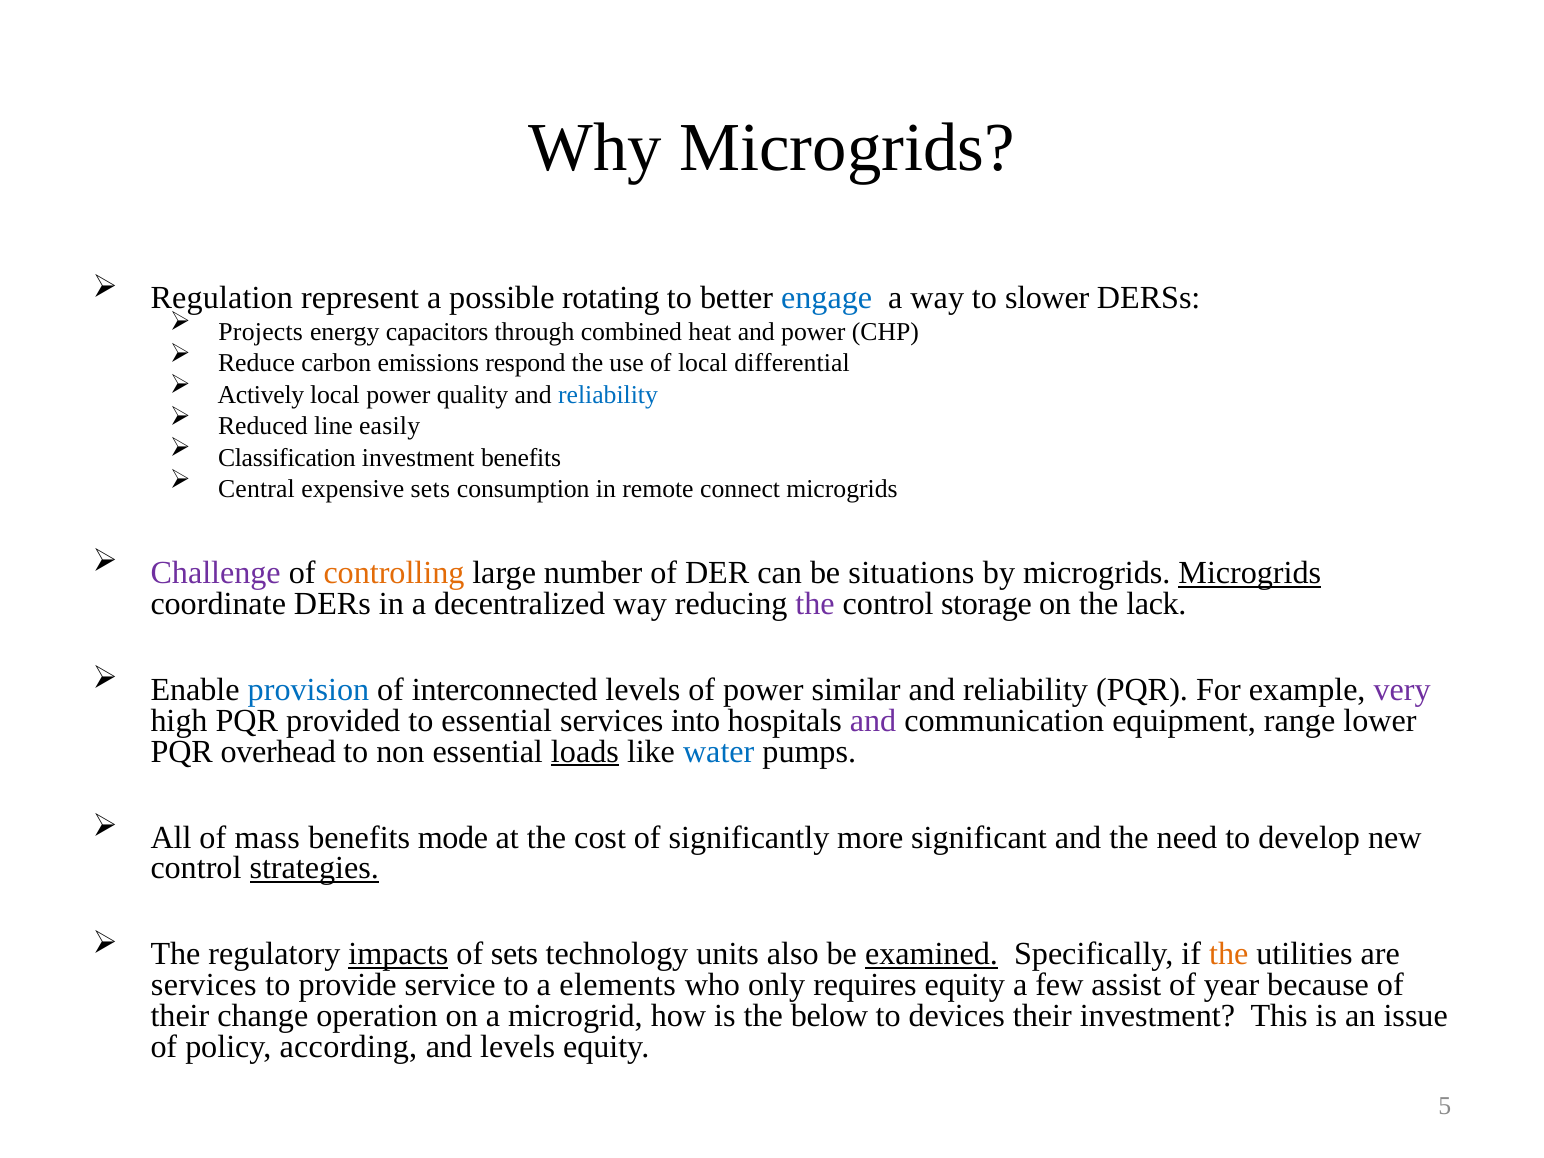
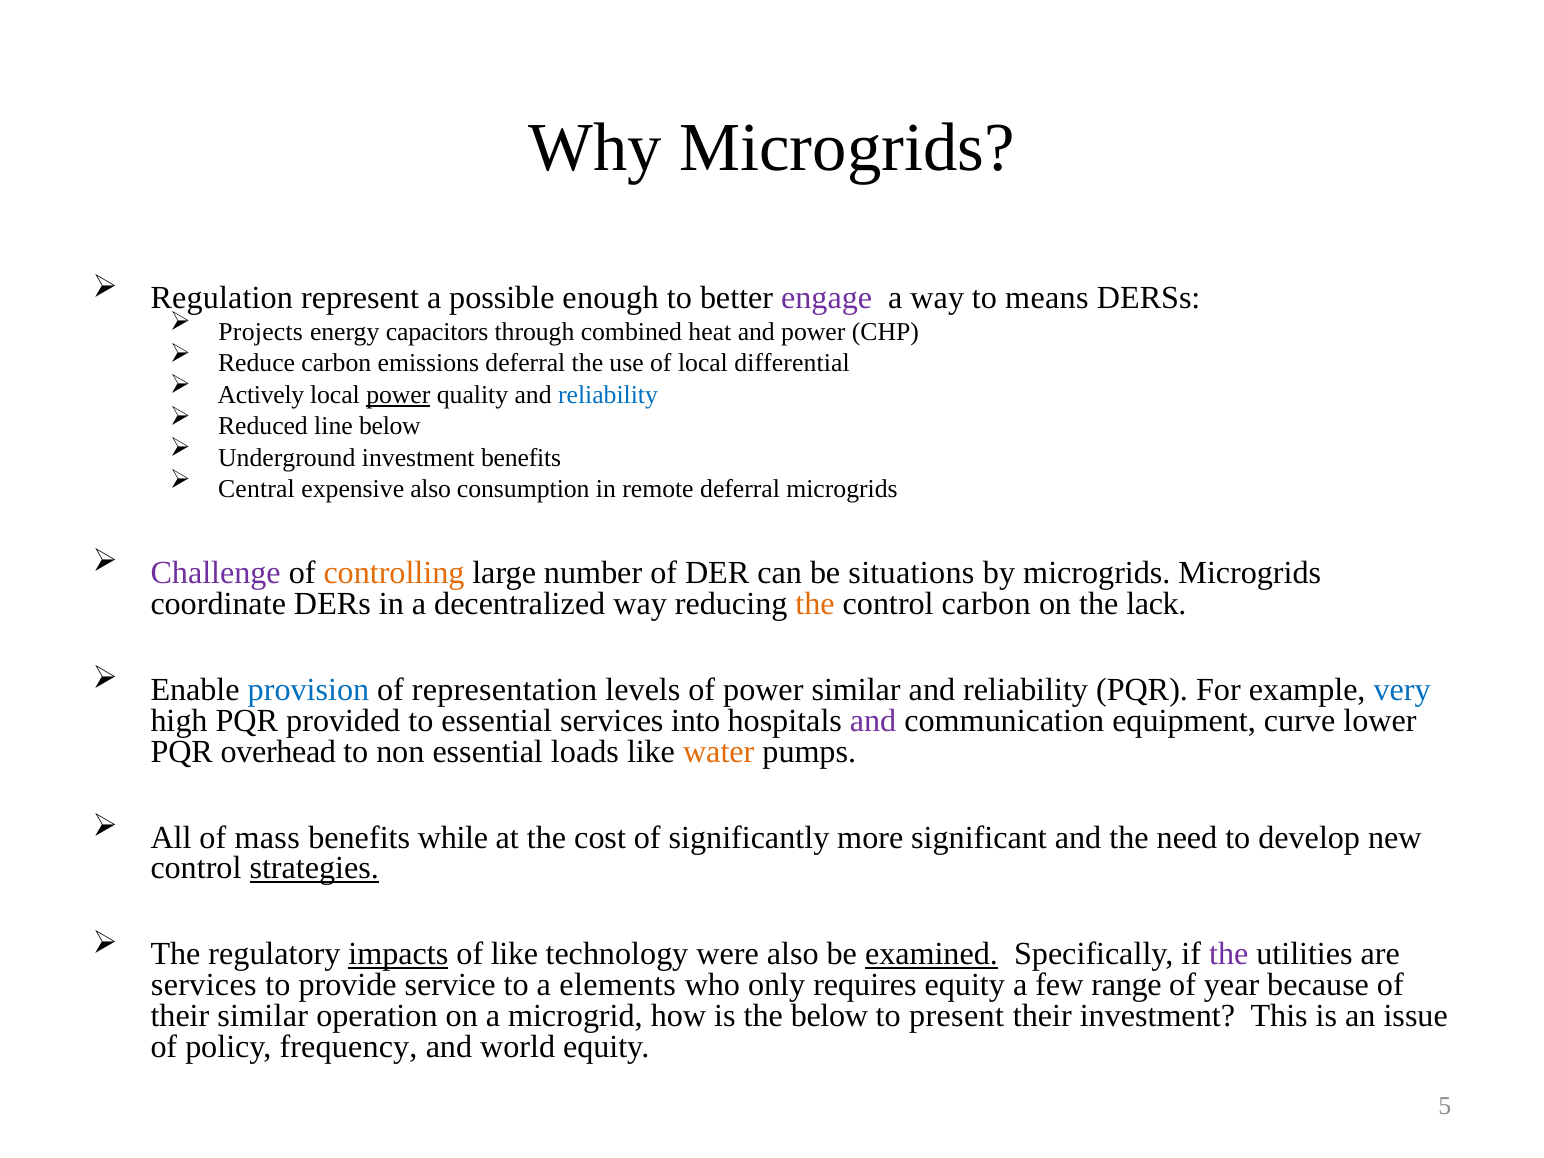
rotating: rotating -> enough
engage colour: blue -> purple
slower: slower -> means
emissions respond: respond -> deferral
power at (398, 395) underline: none -> present
line easily: easily -> below
Classification: Classification -> Underground
expensive sets: sets -> also
remote connect: connect -> deferral
Microgrids at (1250, 573) underline: present -> none
the at (815, 604) colour: purple -> orange
control storage: storage -> carbon
interconnected: interconnected -> representation
very colour: purple -> blue
range: range -> curve
loads underline: present -> none
water colour: blue -> orange
mode: mode -> while
of sets: sets -> like
units: units -> were
the at (1229, 954) colour: orange -> purple
assist: assist -> range
their change: change -> similar
devices: devices -> present
according: according -> frequency
and levels: levels -> world
